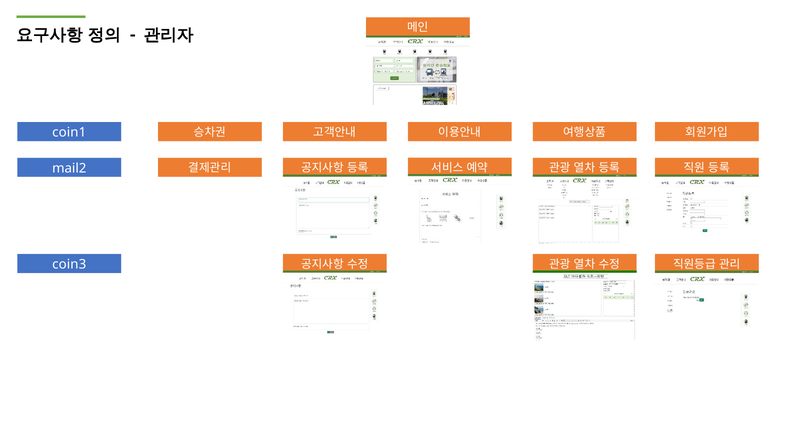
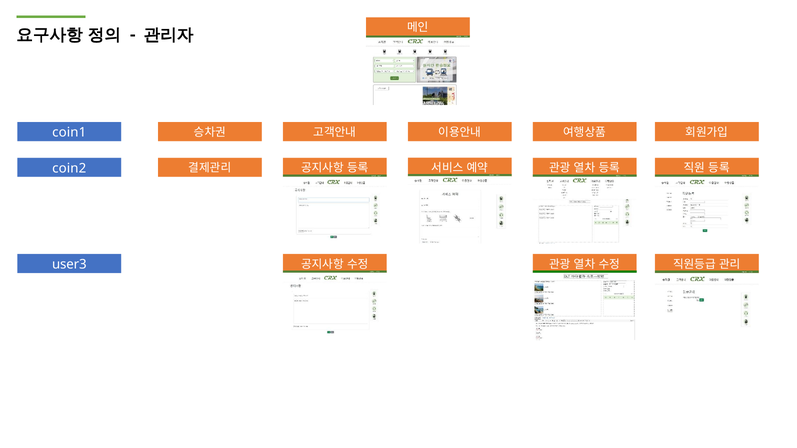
mail2: mail2 -> coin2
coin3: coin3 -> user3
